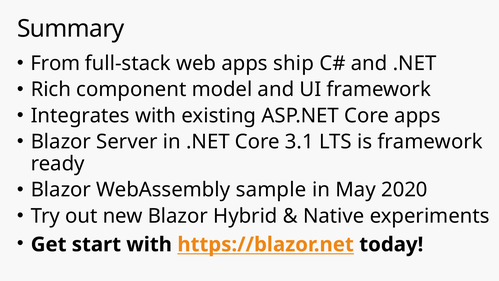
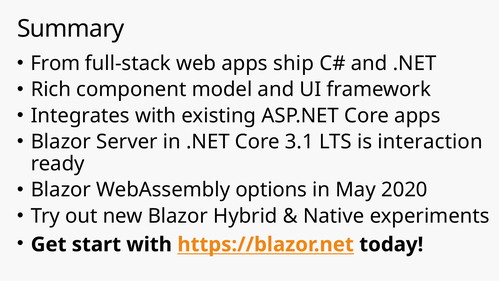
is framework: framework -> interaction
sample: sample -> options
